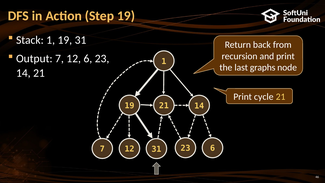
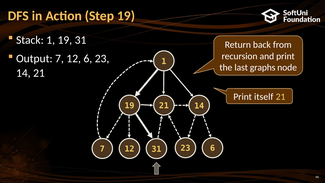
cycle: cycle -> itself
